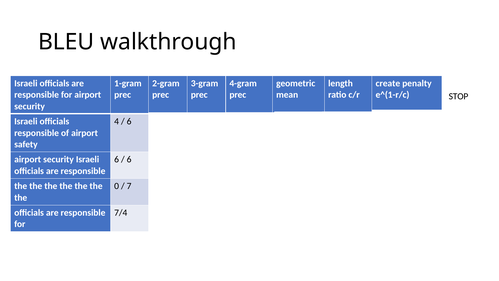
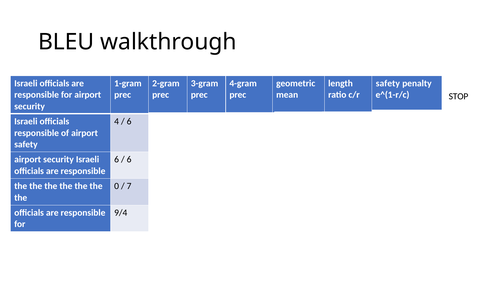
create at (388, 83): create -> safety
7/4: 7/4 -> 9/4
